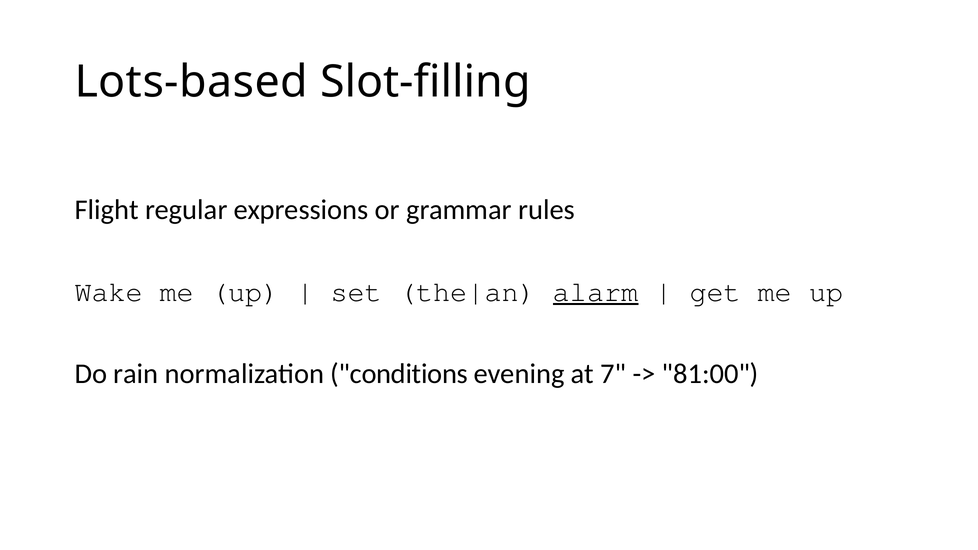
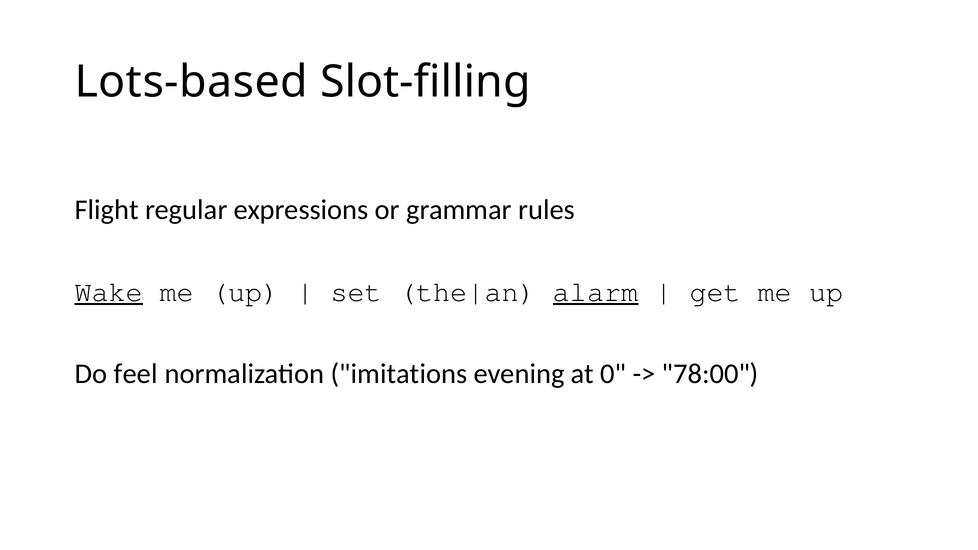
Wake underline: none -> present
rain: rain -> feel
conditions: conditions -> imitations
7: 7 -> 0
81:00: 81:00 -> 78:00
